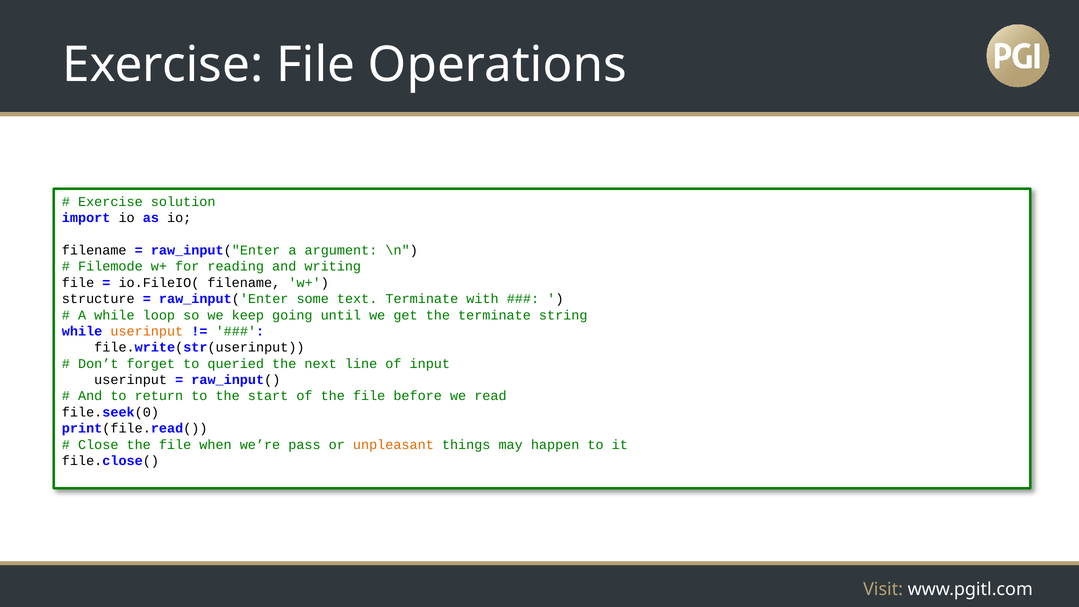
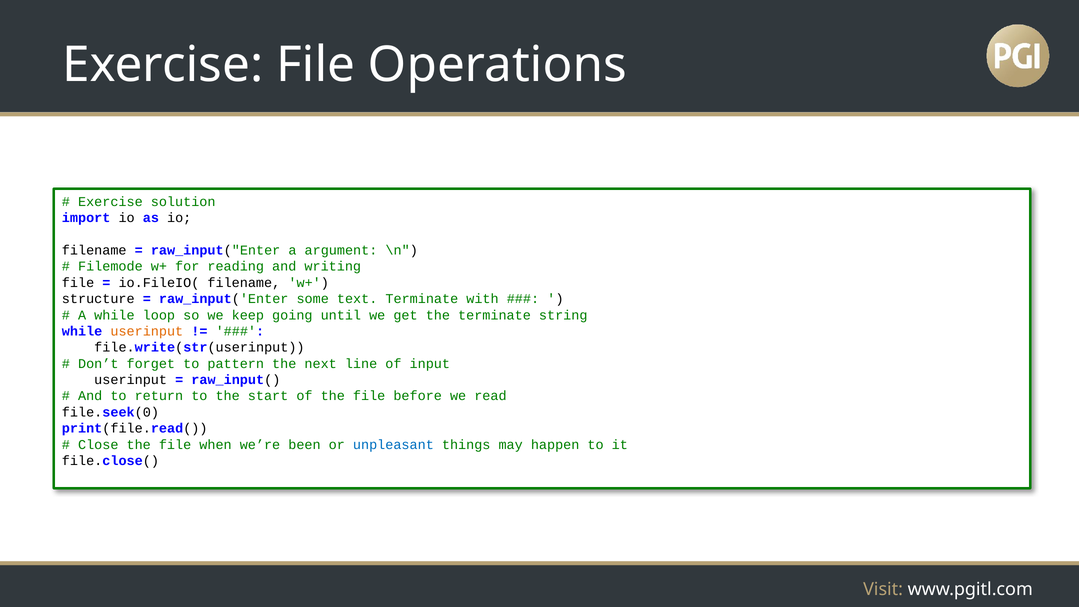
queried: queried -> pattern
pass: pass -> been
unpleasant colour: orange -> blue
